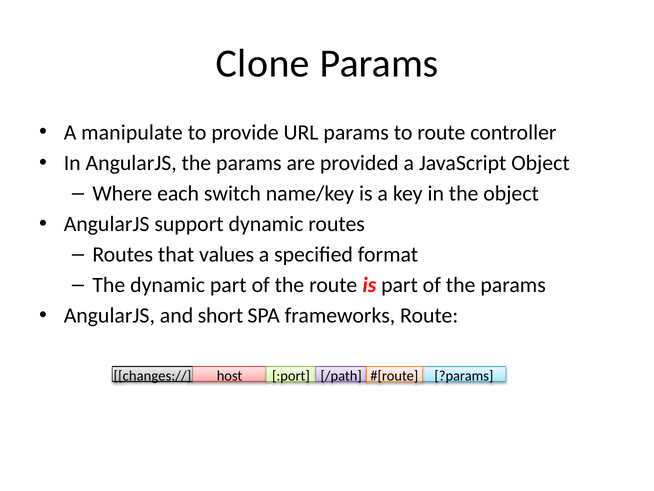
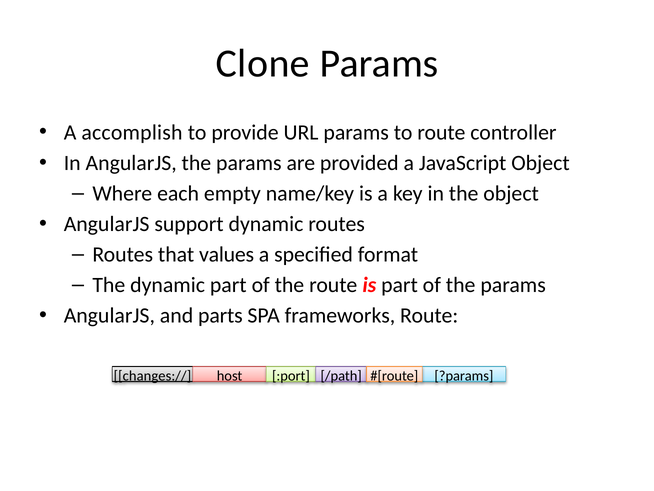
manipulate: manipulate -> accomplish
switch: switch -> empty
short: short -> parts
